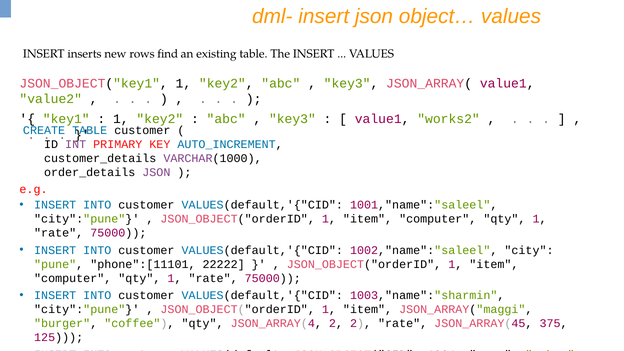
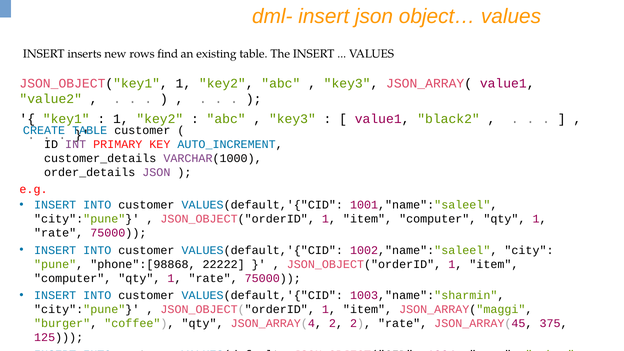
works2: works2 -> black2
phone":[11101: phone":[11101 -> phone":[98868
